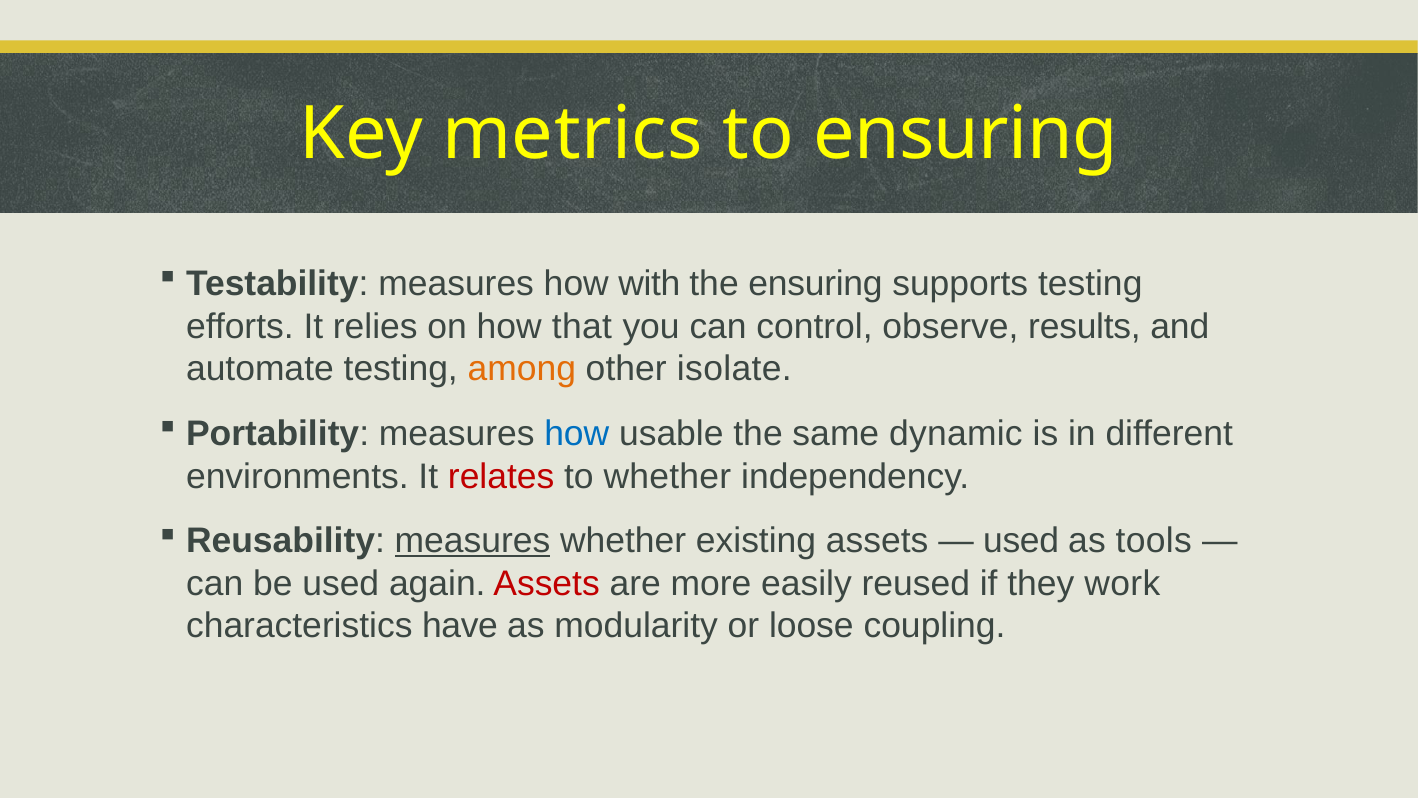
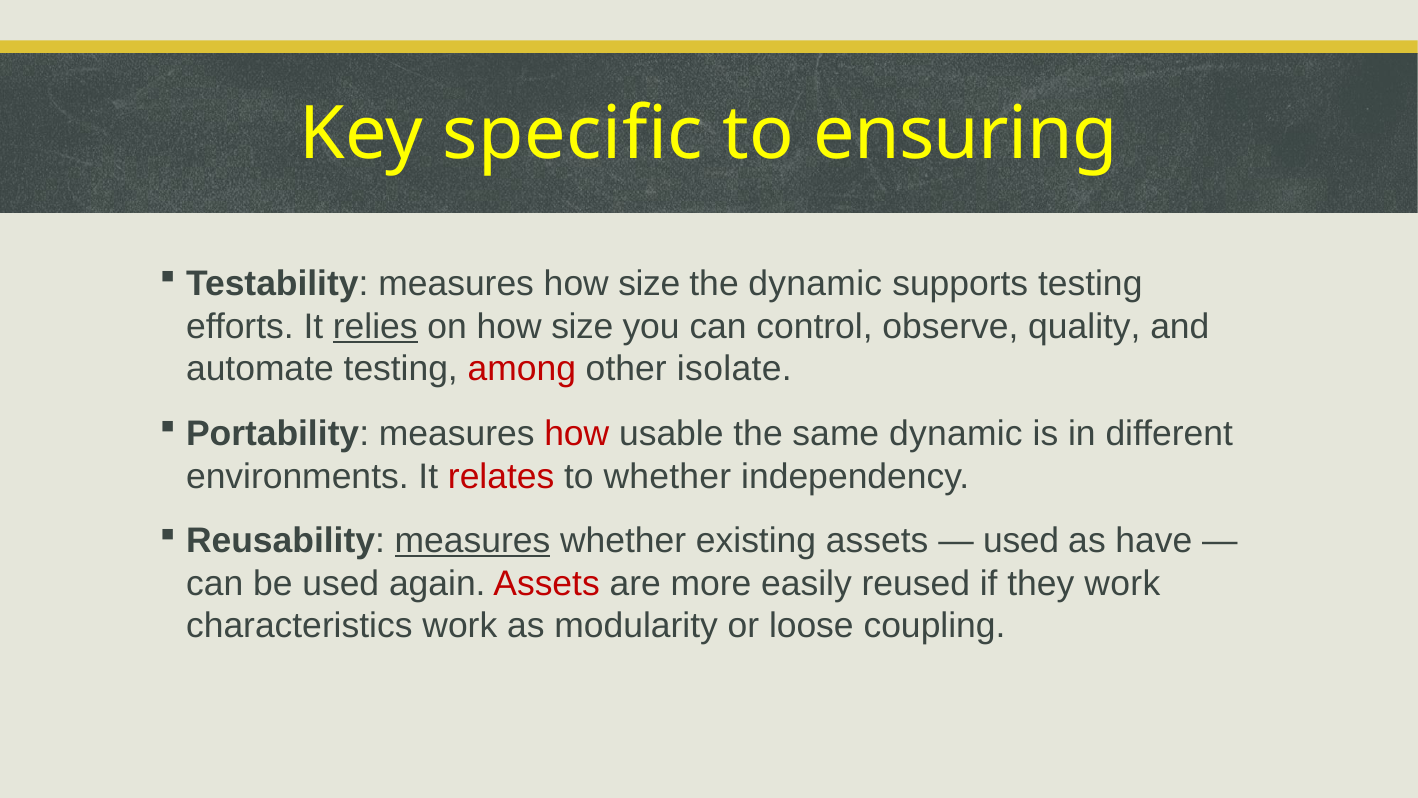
metrics: metrics -> specific
measures how with: with -> size
the ensuring: ensuring -> dynamic
relies underline: none -> present
on how that: that -> size
results: results -> quality
among colour: orange -> red
how at (577, 434) colour: blue -> red
tools: tools -> have
characteristics have: have -> work
